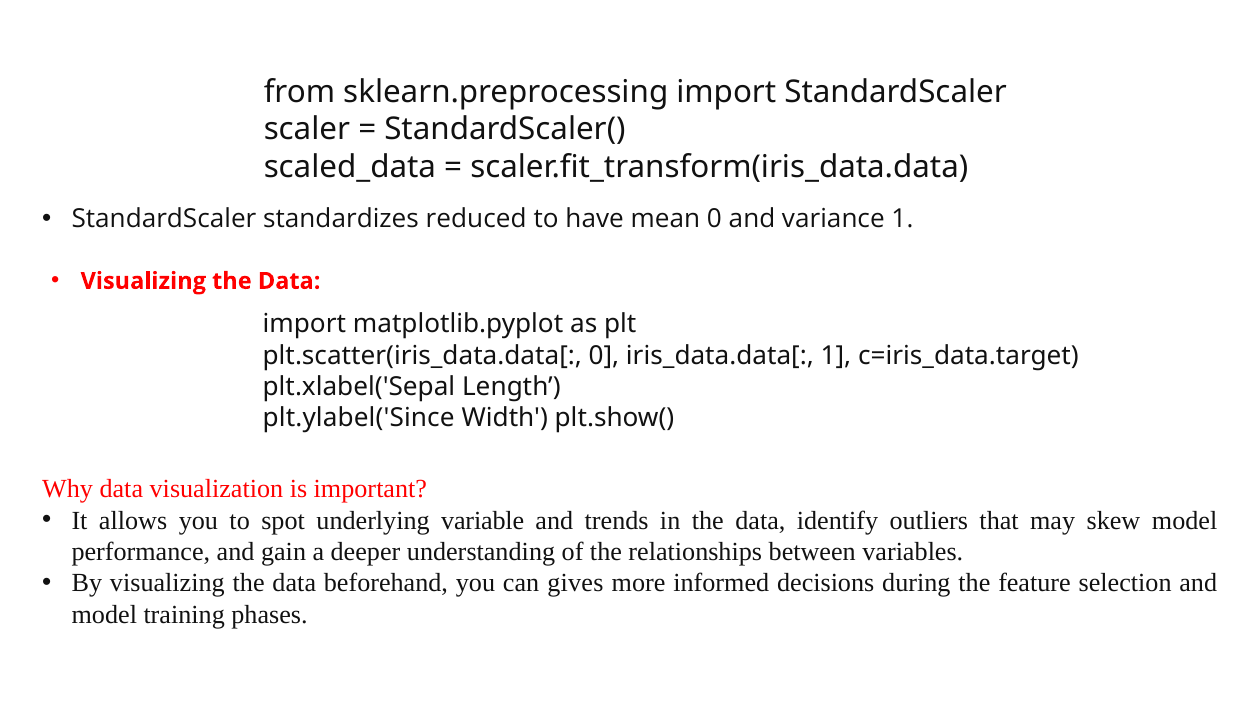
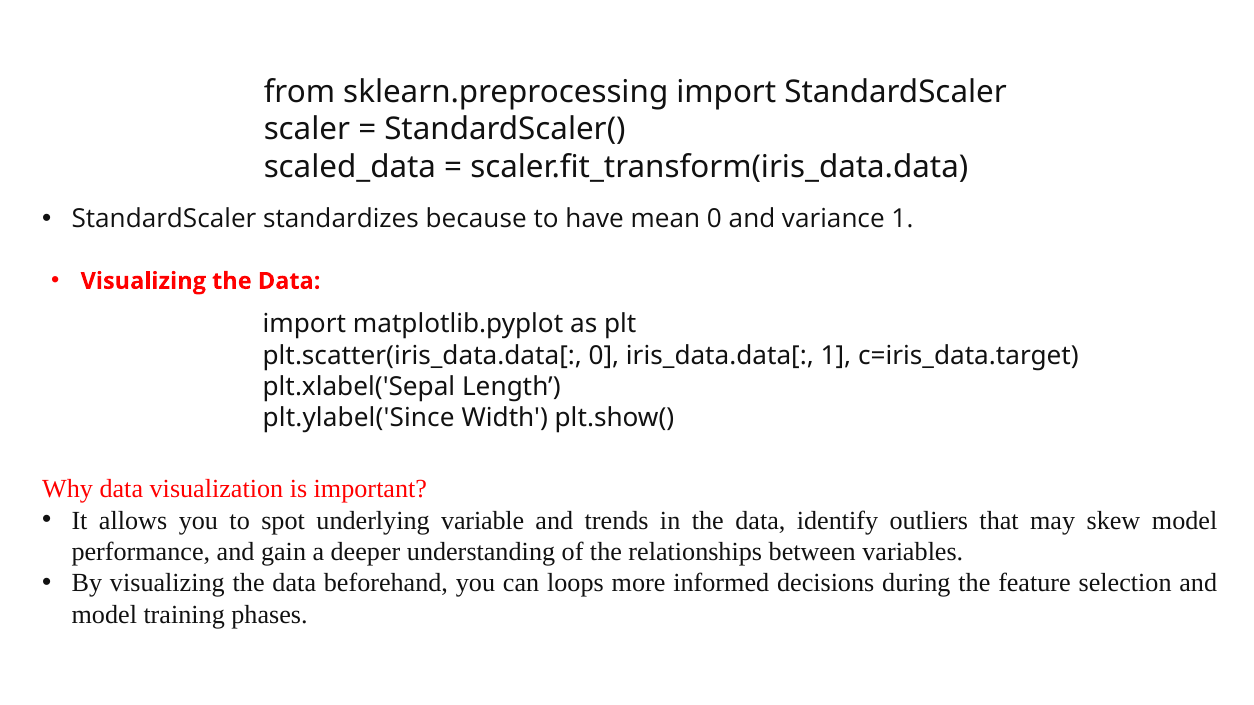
reduced: reduced -> because
gives: gives -> loops
